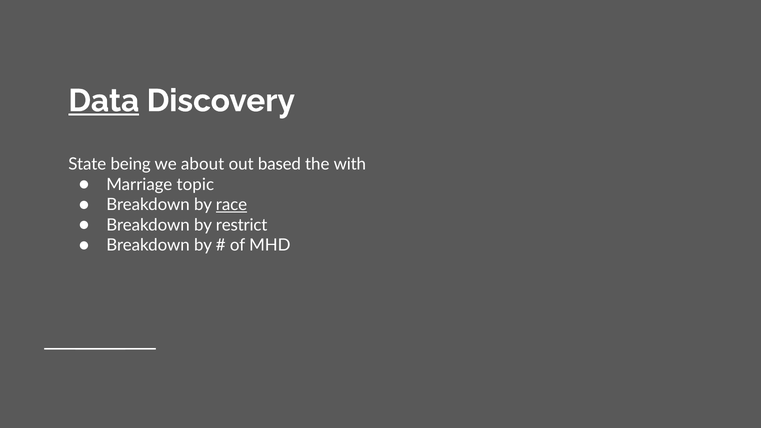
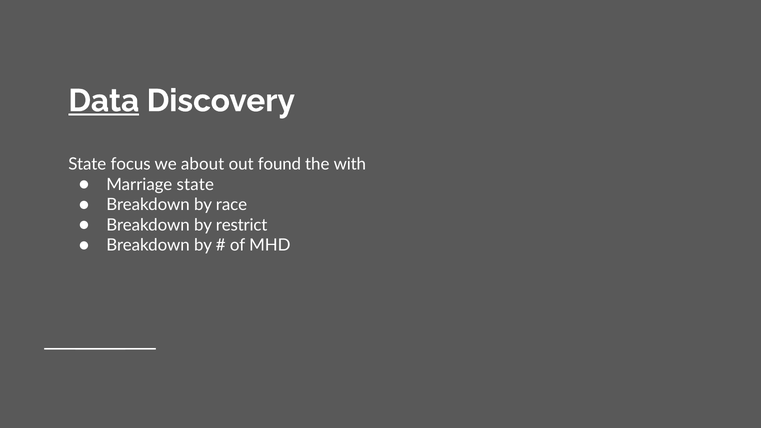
being: being -> focus
based: based -> found
Marriage topic: topic -> state
race underline: present -> none
